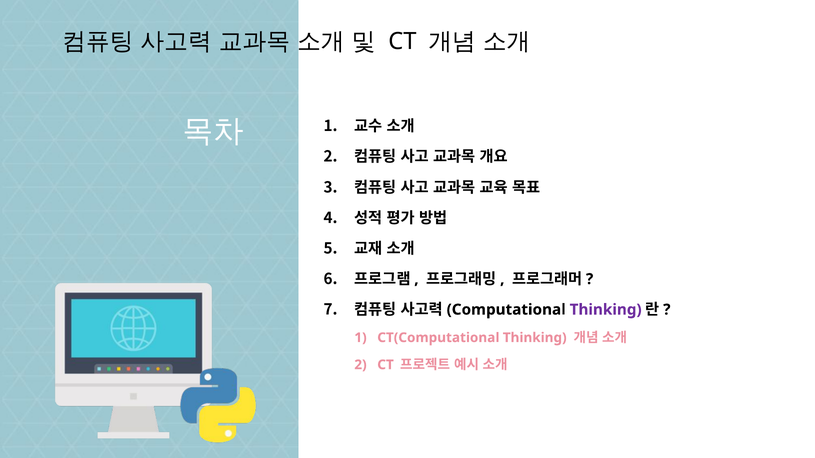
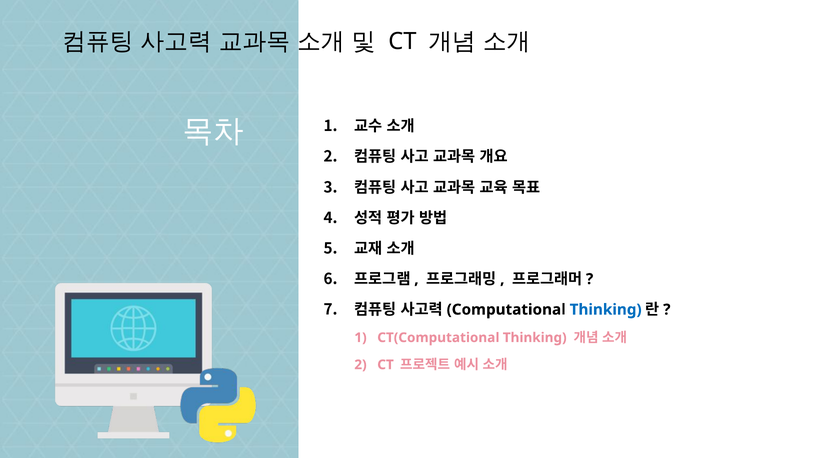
Thinking at (606, 310) colour: purple -> blue
